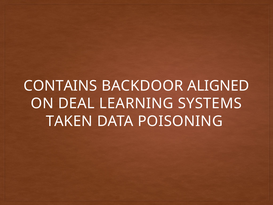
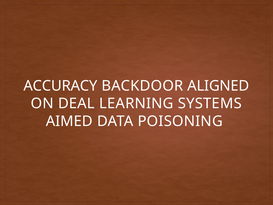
CONTAINS: CONTAINS -> ACCURACY
TAKEN: TAKEN -> AIMED
